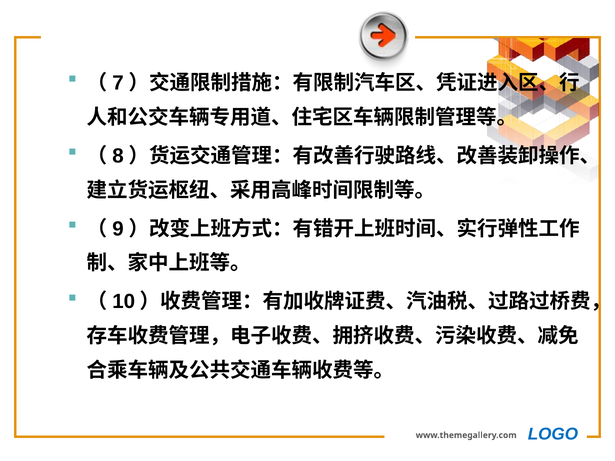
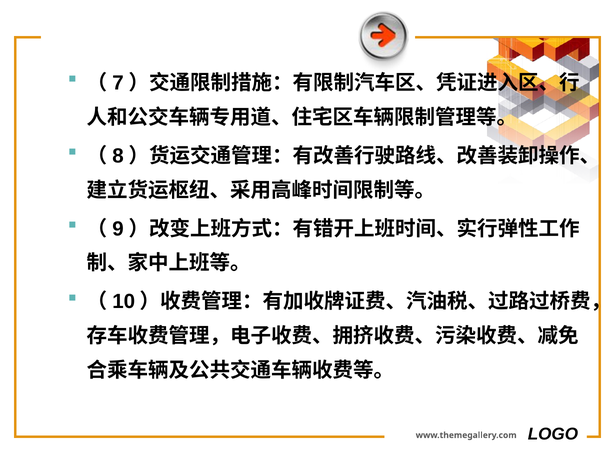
LOGO colour: blue -> black
